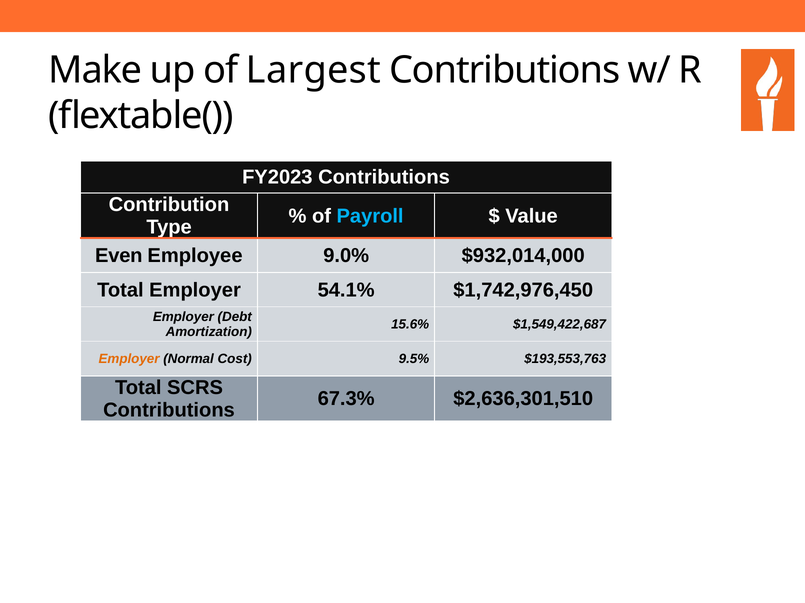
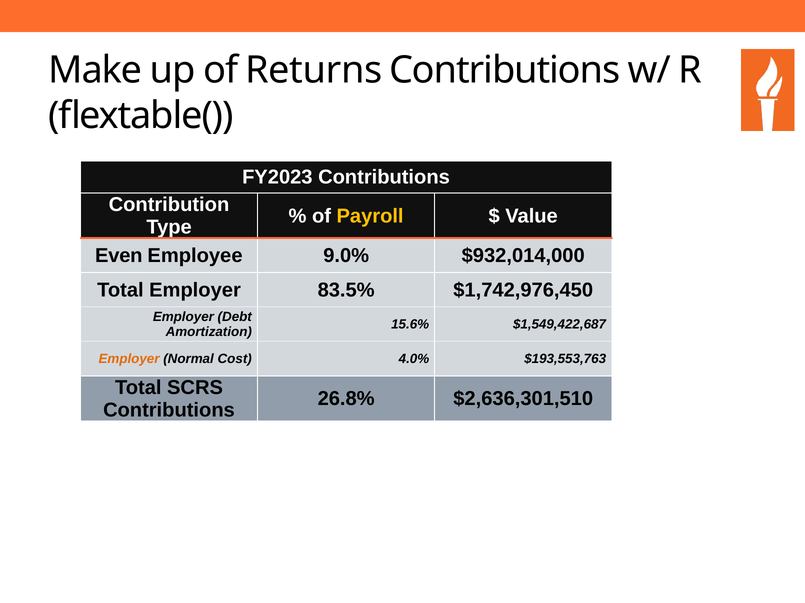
Largest: Largest -> Returns
Payroll colour: light blue -> yellow
54.1%: 54.1% -> 83.5%
9.5%: 9.5% -> 4.0%
67.3%: 67.3% -> 26.8%
